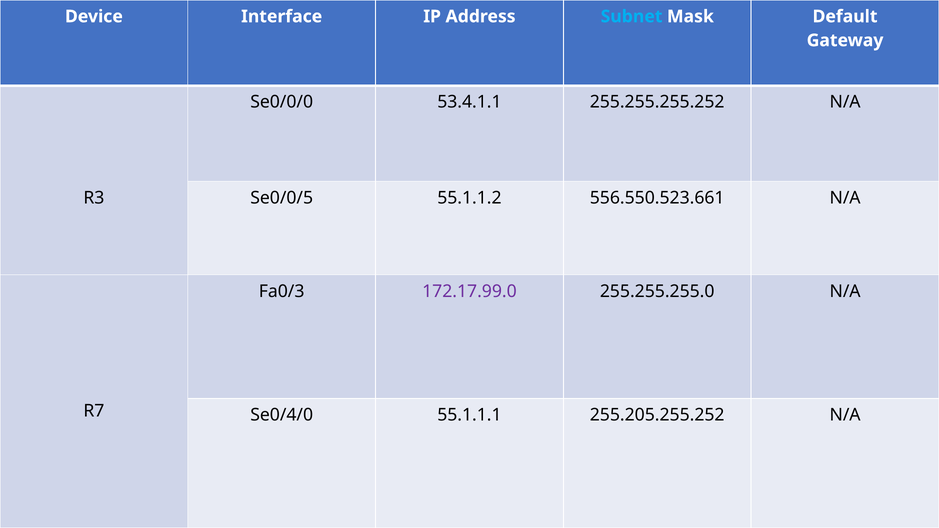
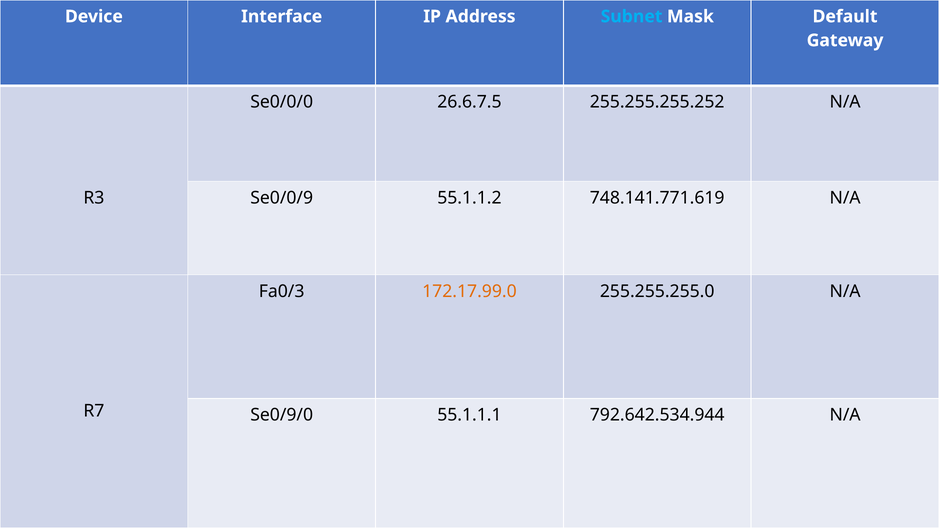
53.4.1.1: 53.4.1.1 -> 26.6.7.5
Se0/0/5: Se0/0/5 -> Se0/0/9
556.550.523.661: 556.550.523.661 -> 748.141.771.619
172.17.99.0 colour: purple -> orange
Se0/4/0: Se0/4/0 -> Se0/9/0
255.205.255.252: 255.205.255.252 -> 792.642.534.944
